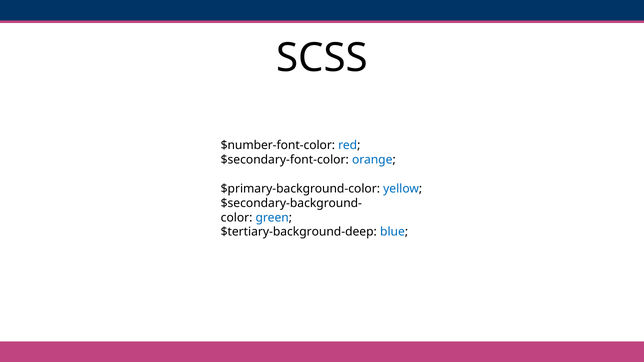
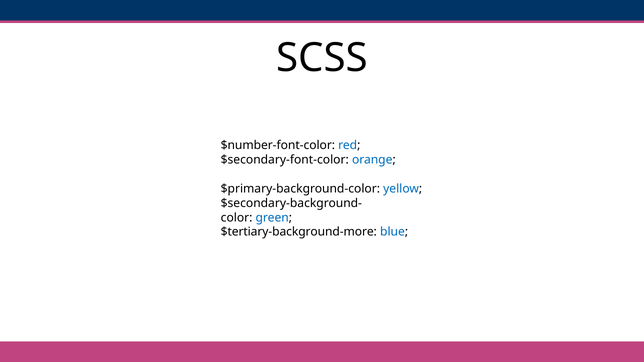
$tertiary-background-deep: $tertiary-background-deep -> $tertiary-background-more
